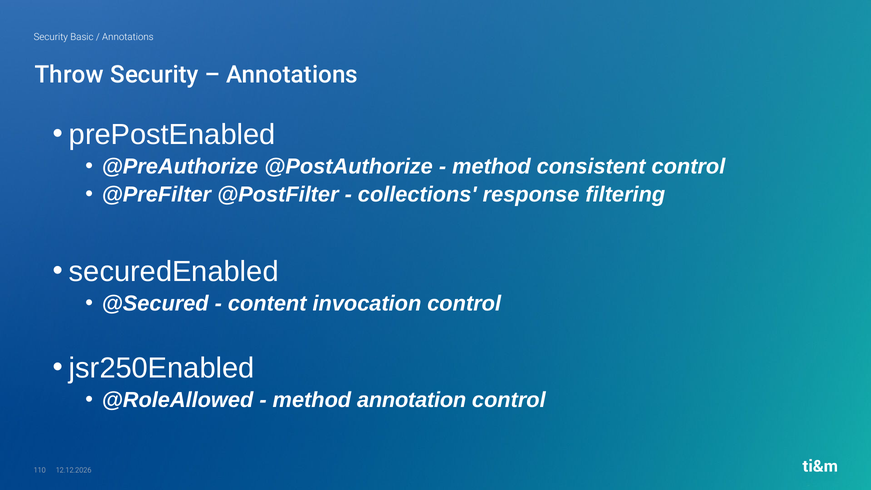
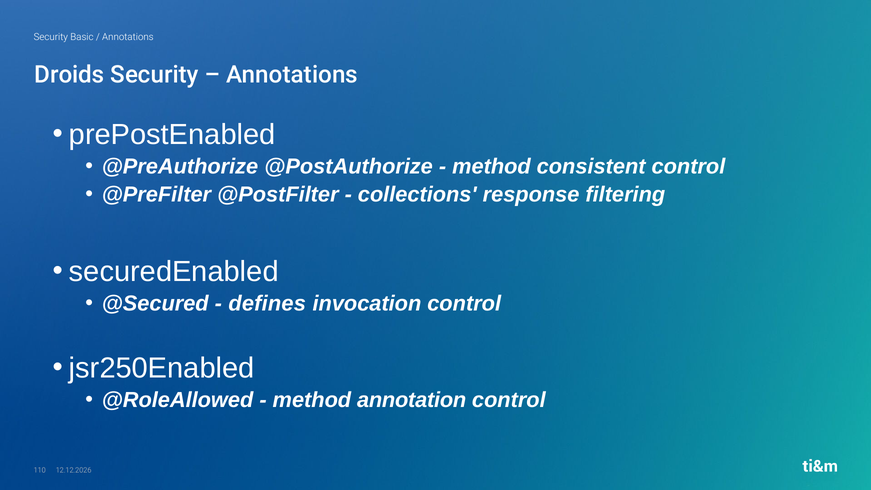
Throw: Throw -> Droids
content: content -> defines
